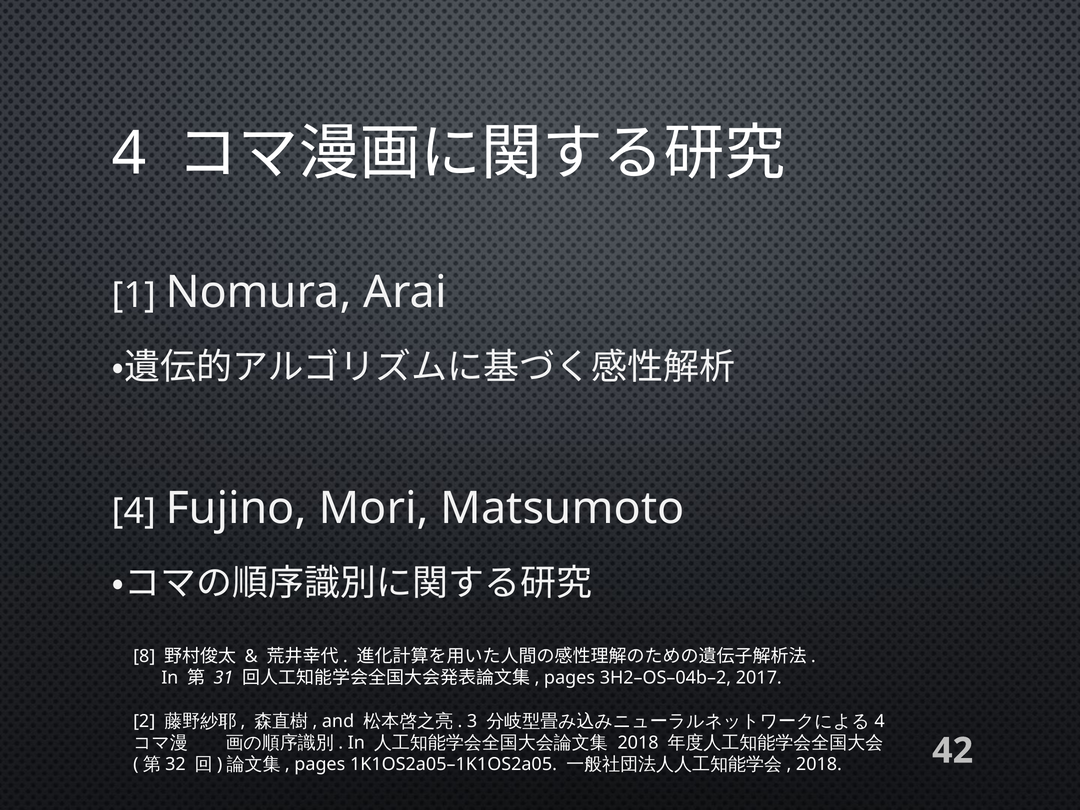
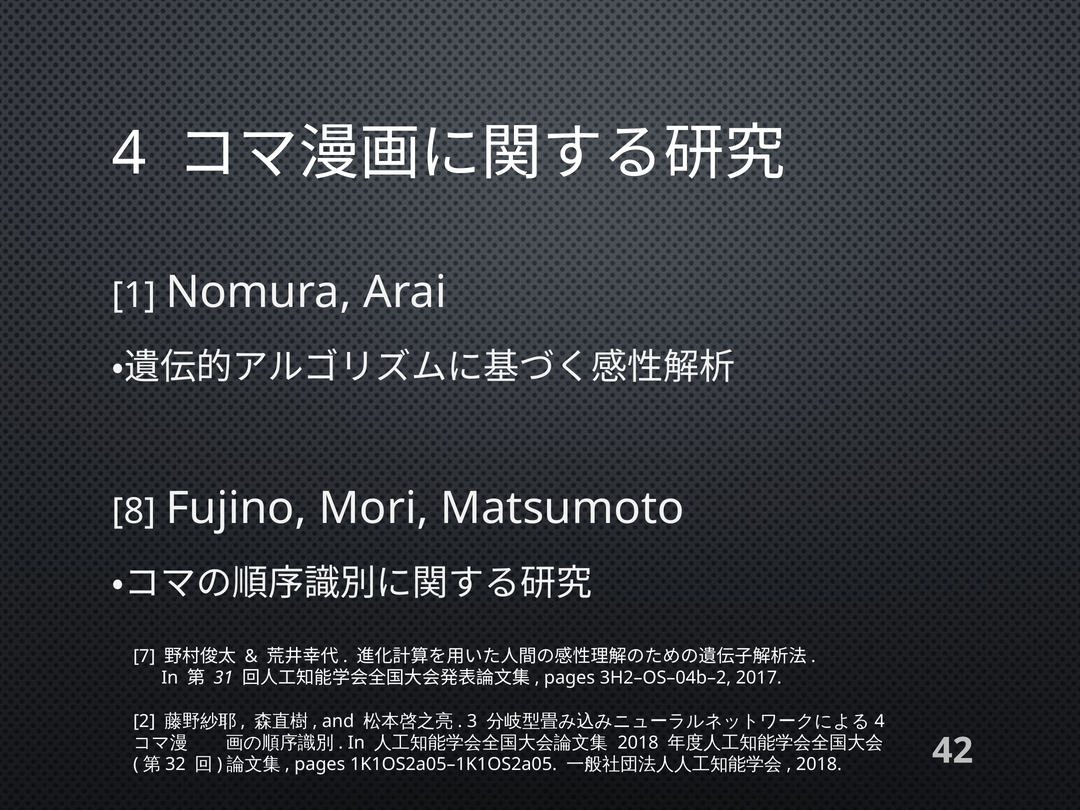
4 at (134, 511): 4 -> 8
8: 8 -> 7
